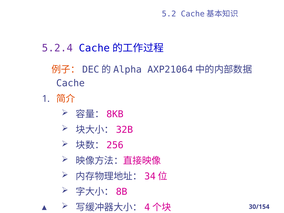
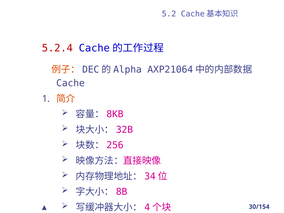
5.2.4 colour: purple -> red
